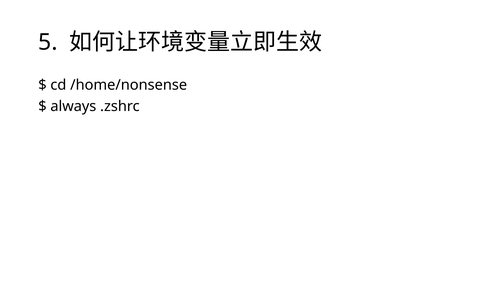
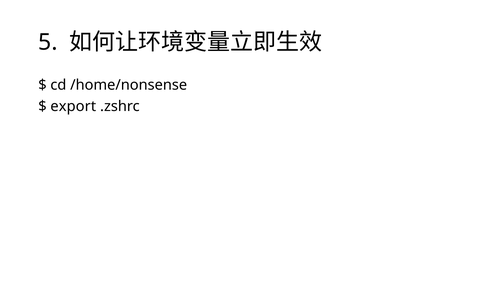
always: always -> export
